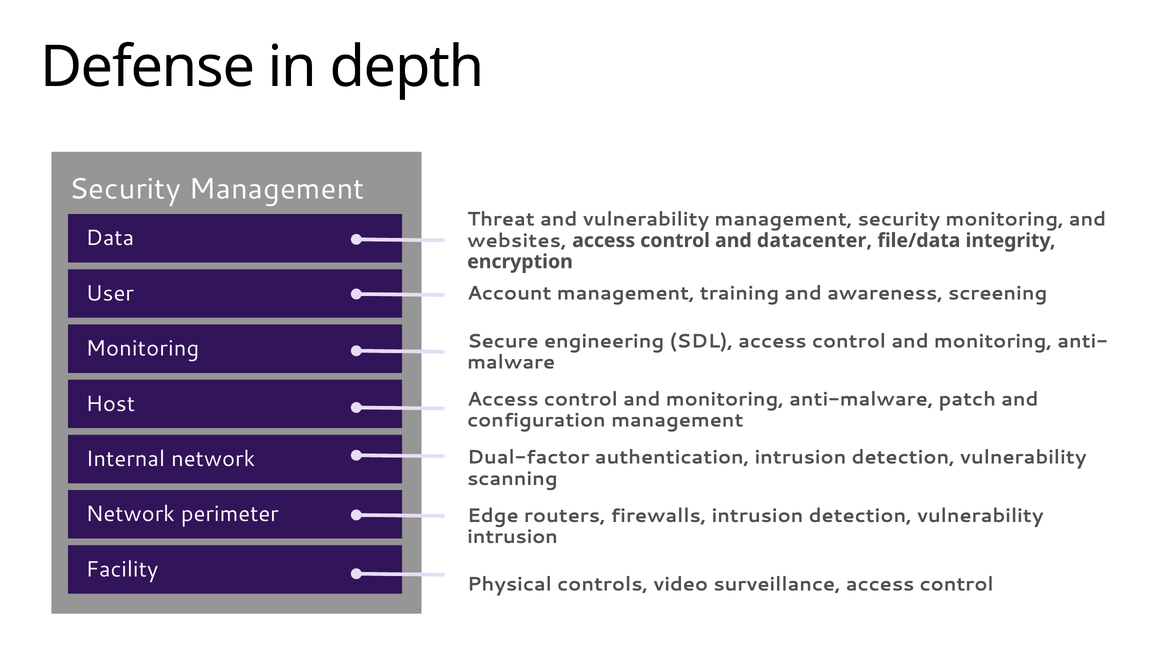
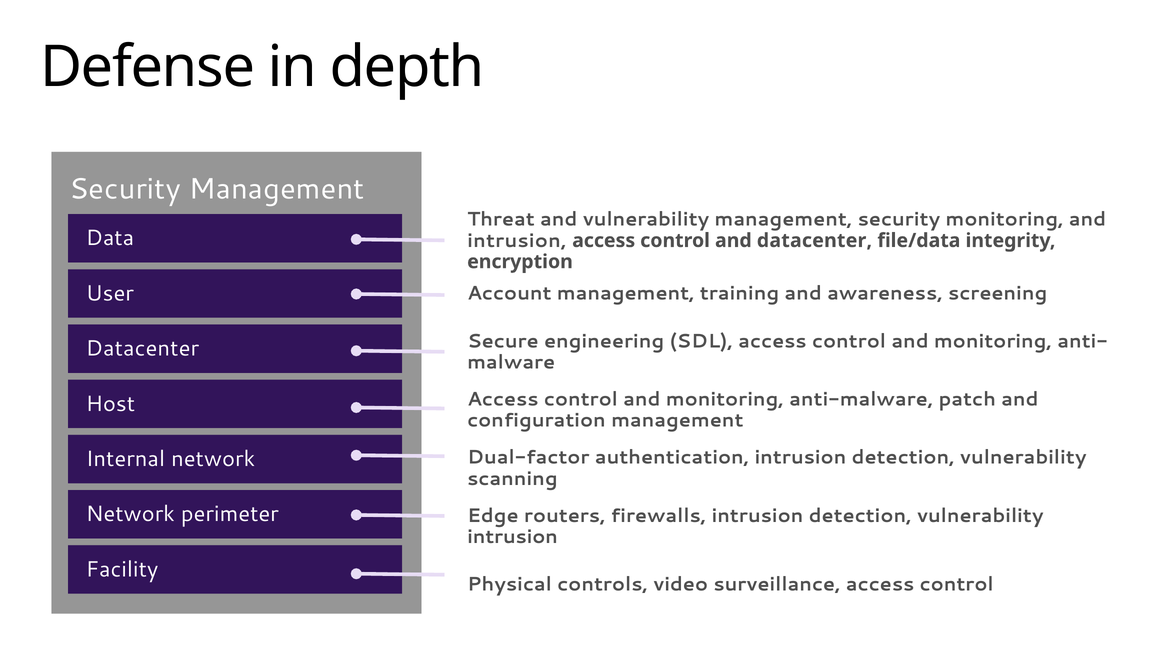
websites at (517, 241): websites -> intrusion
Monitoring at (142, 349): Monitoring -> Datacenter
